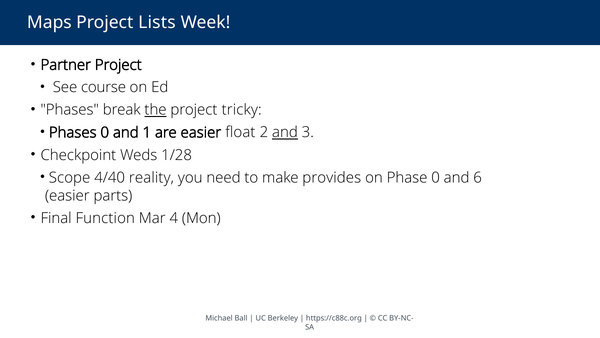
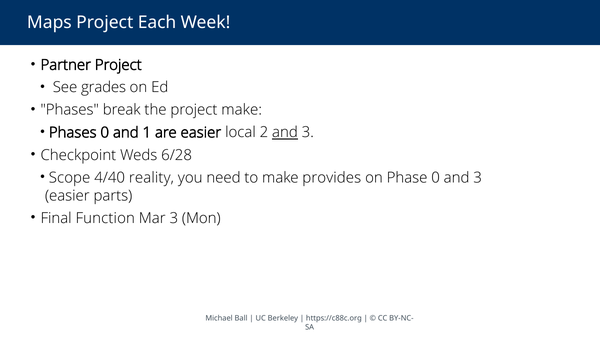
Lists: Lists -> Each
course: course -> grades
the underline: present -> none
project tricky: tricky -> make
float: float -> local
1/28: 1/28 -> 6/28
0 and 6: 6 -> 3
Mar 4: 4 -> 3
